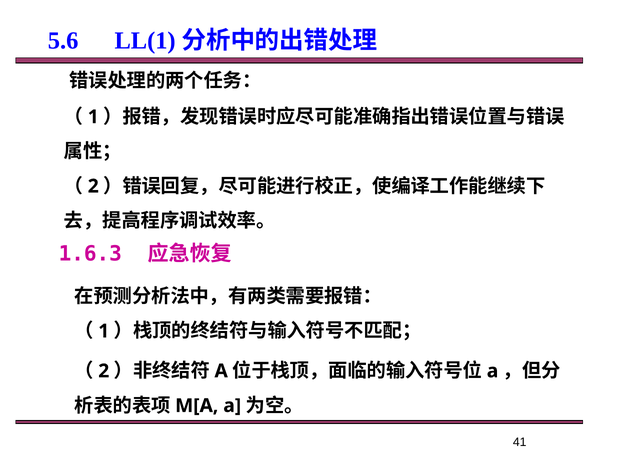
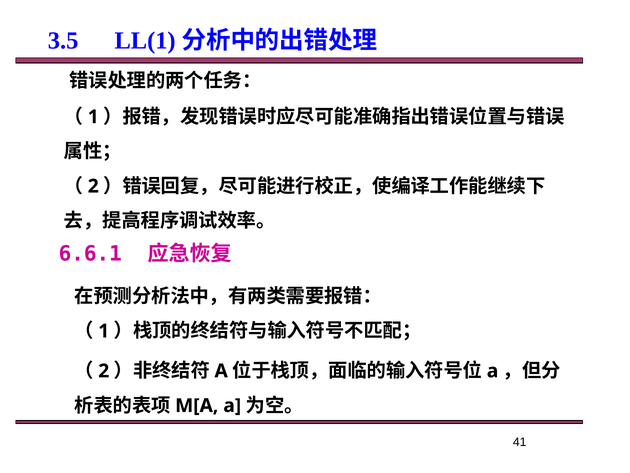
5.6: 5.6 -> 3.5
1.6.3: 1.6.3 -> 6.6.1
